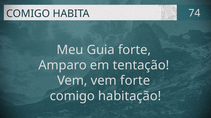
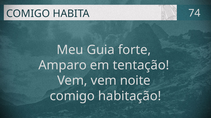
vem forte: forte -> noite
